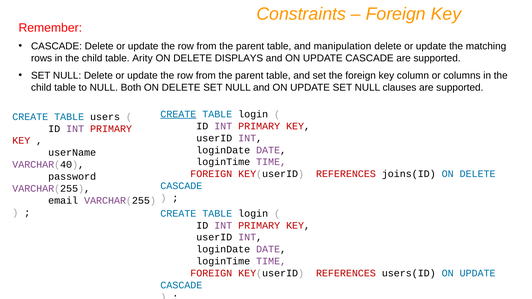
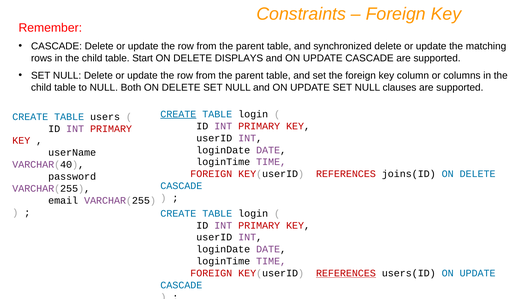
manipulation: manipulation -> synchronized
Arity: Arity -> Start
REFERENCES at (346, 273) underline: none -> present
